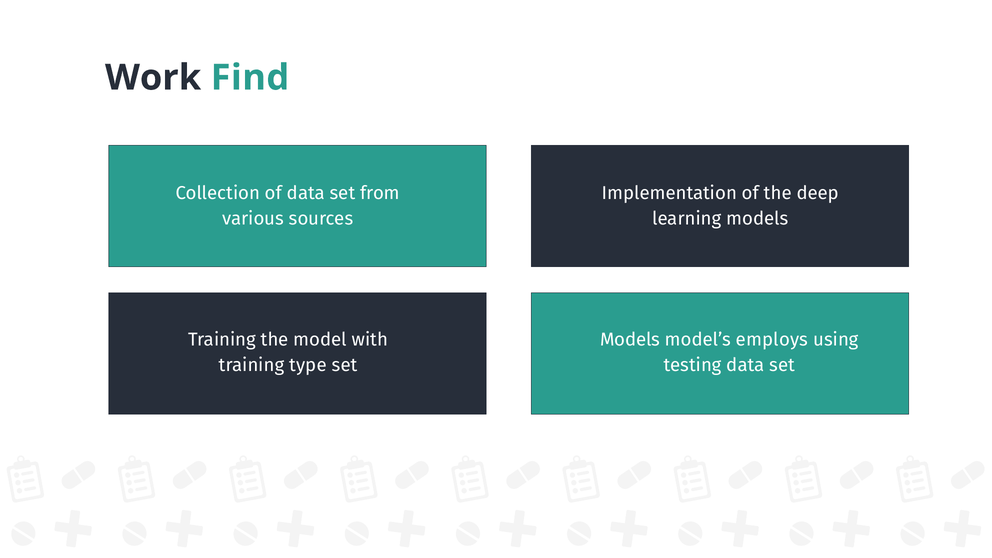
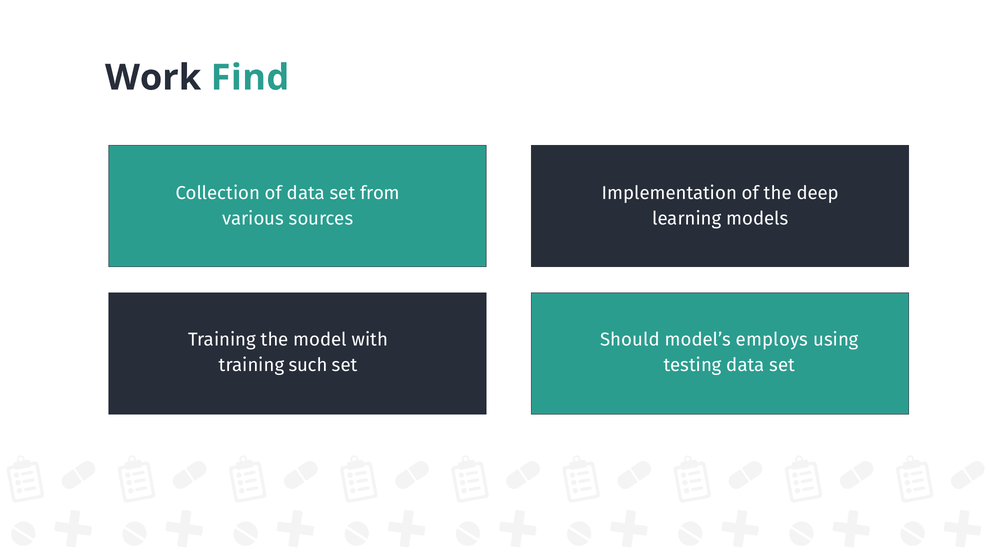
Models at (630, 340): Models -> Should
type: type -> such
